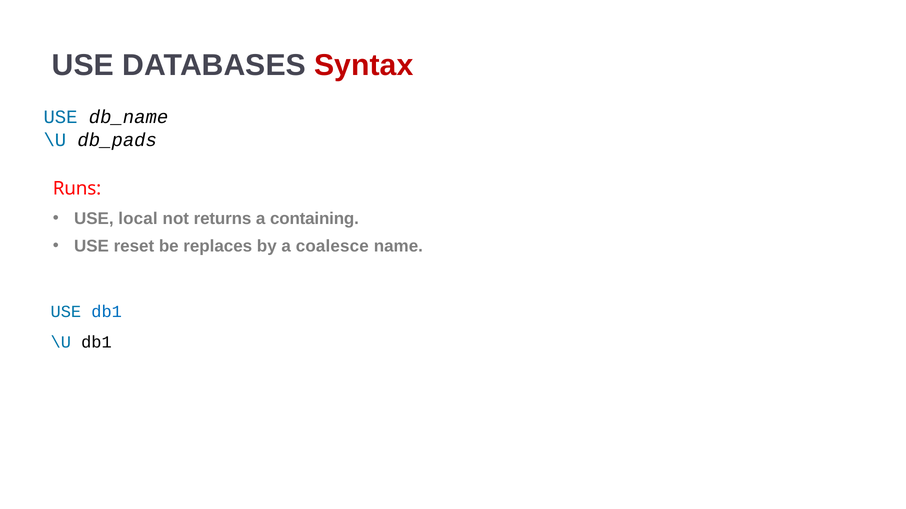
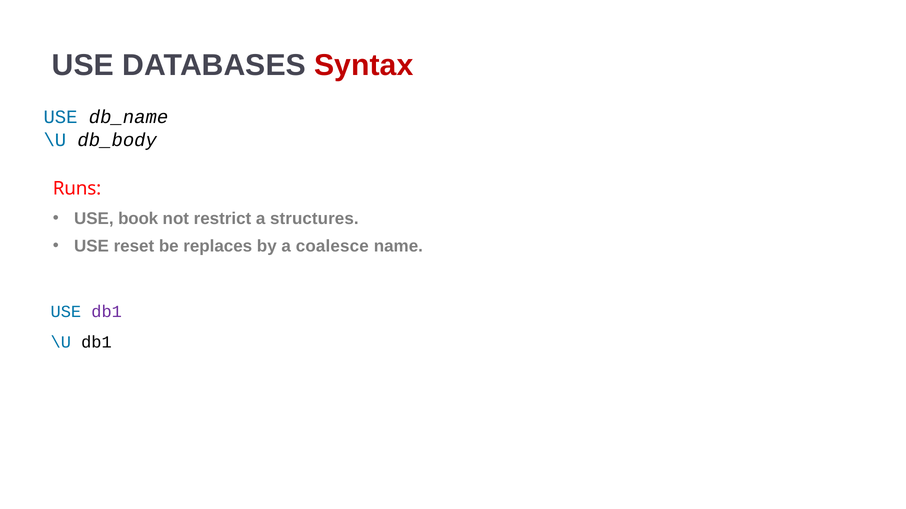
db_pads: db_pads -> db_body
local: local -> book
returns: returns -> restrict
containing: containing -> structures
db1 at (107, 312) colour: blue -> purple
